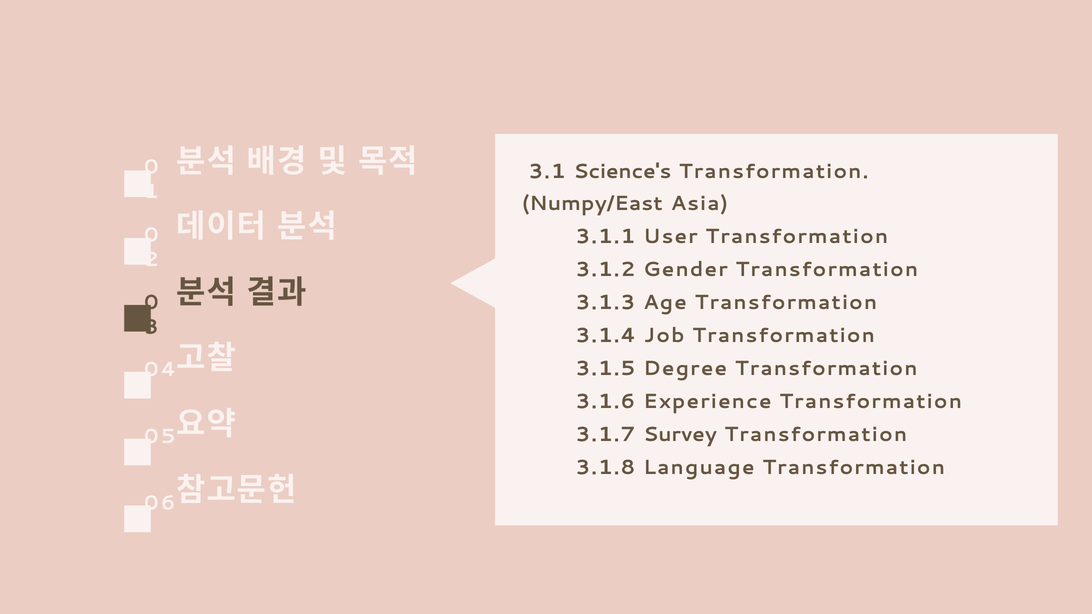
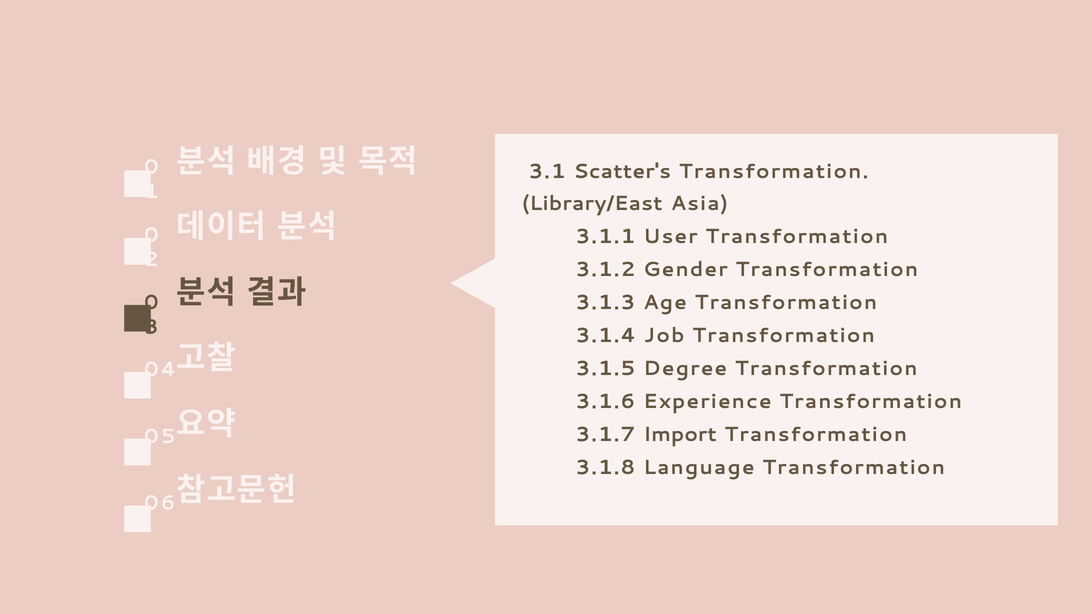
Science's: Science's -> Scatter's
Numpy/East: Numpy/East -> Library/East
Survey: Survey -> Import
